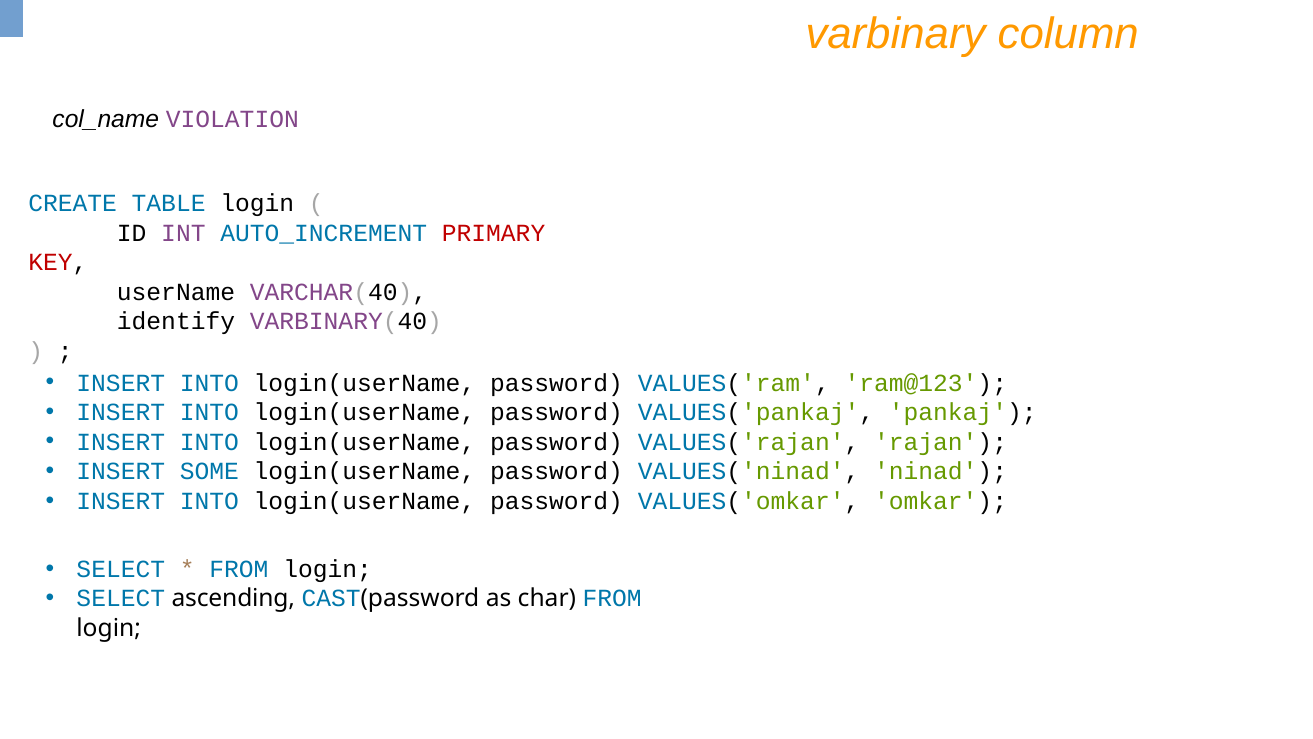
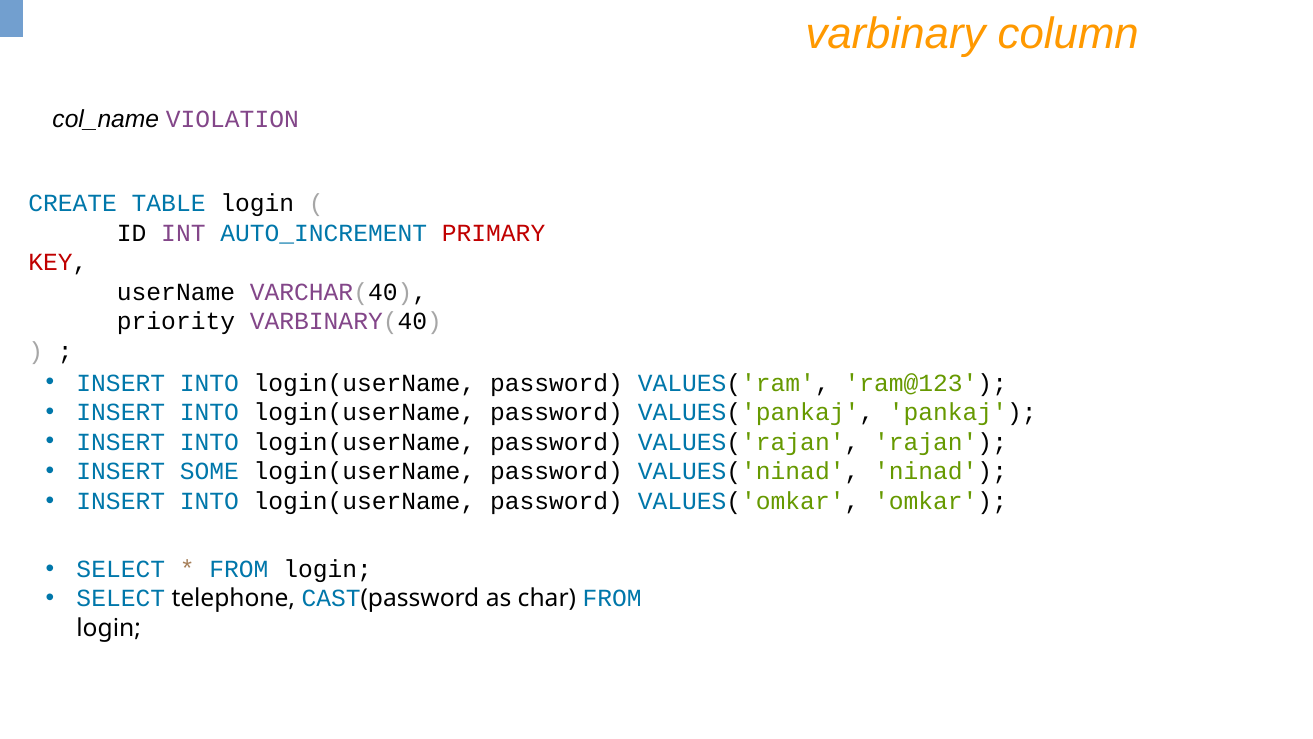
identify: identify -> priority
ascending: ascending -> telephone
